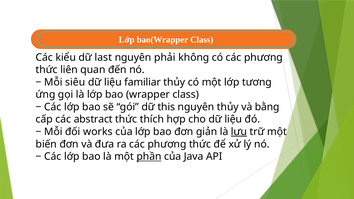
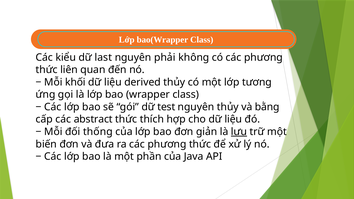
siêu: siêu -> khối
familiar: familiar -> derived
this: this -> test
works: works -> thống
phần underline: present -> none
